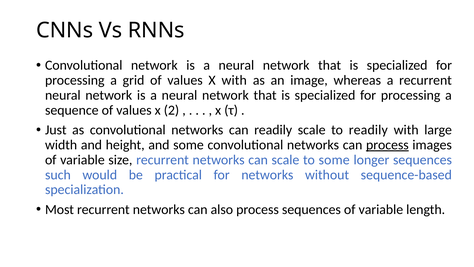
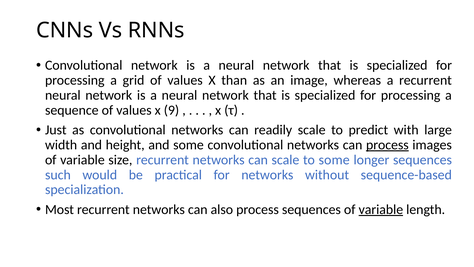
X with: with -> than
2: 2 -> 9
to readily: readily -> predict
variable at (381, 209) underline: none -> present
